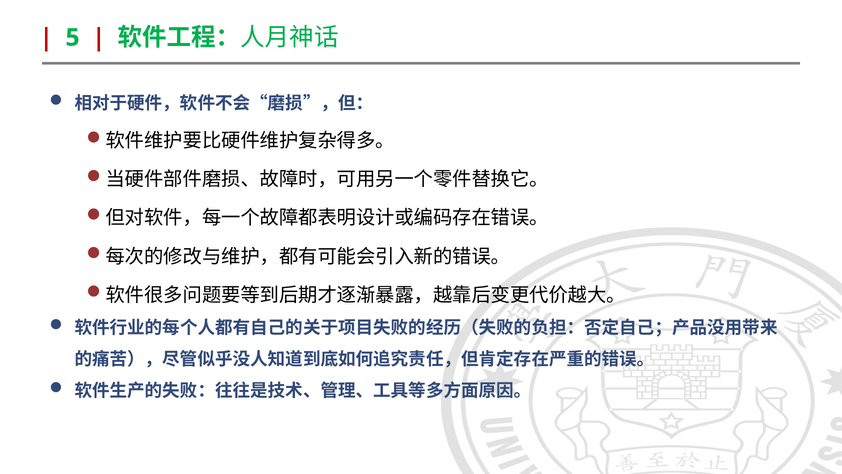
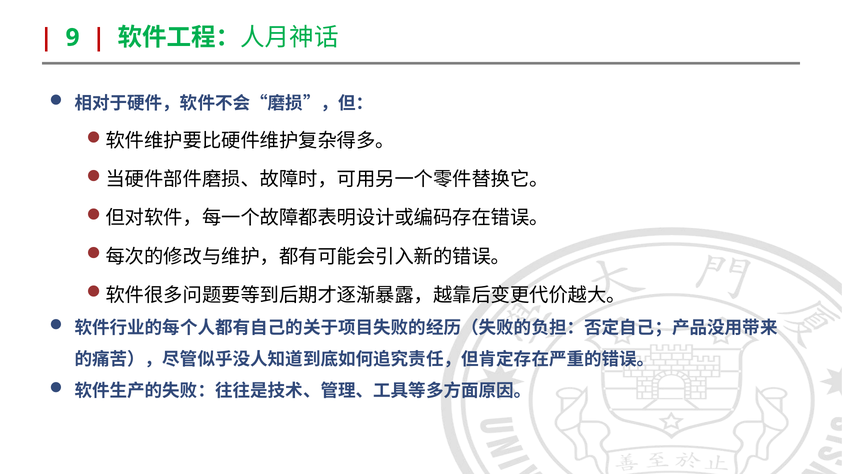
5: 5 -> 9
